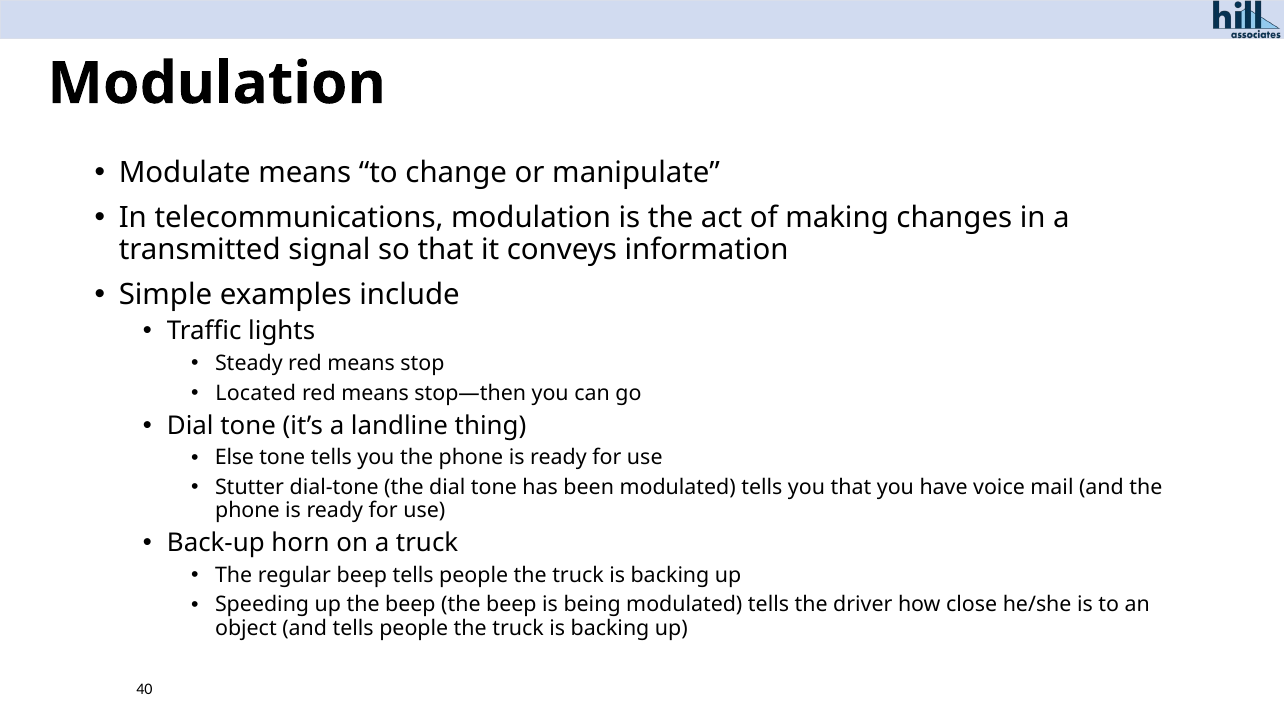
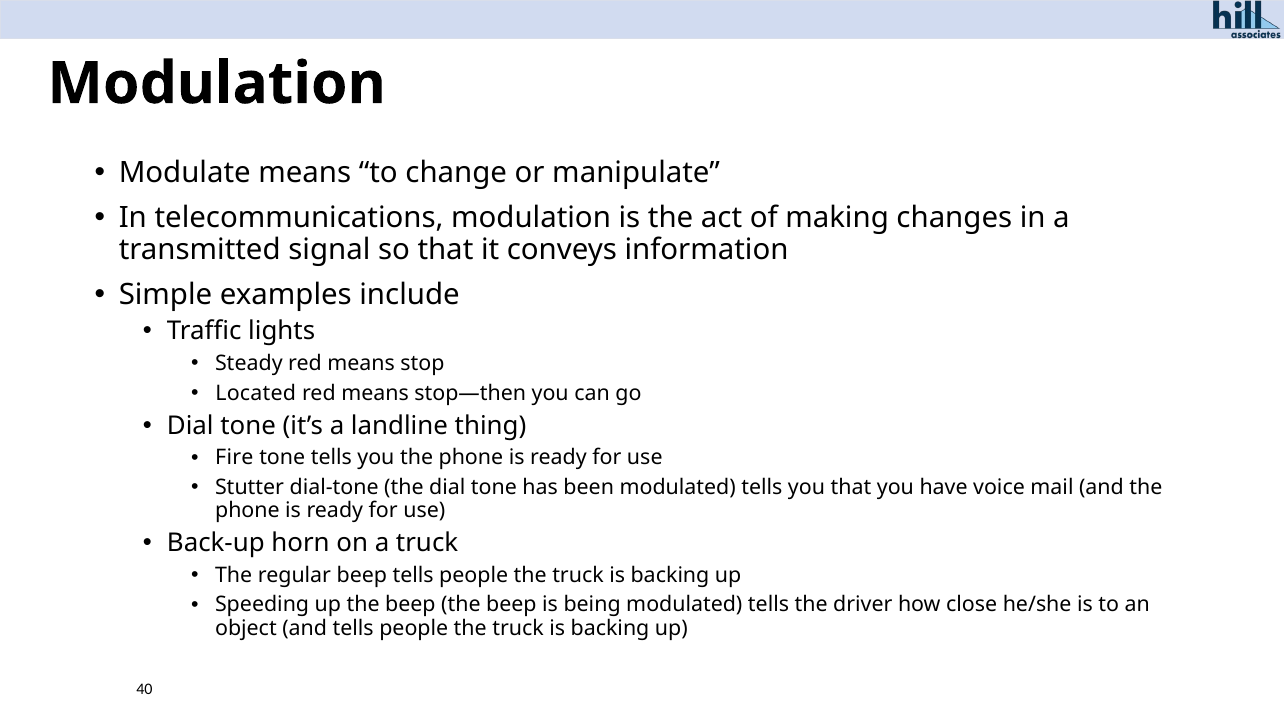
Else: Else -> Fire
